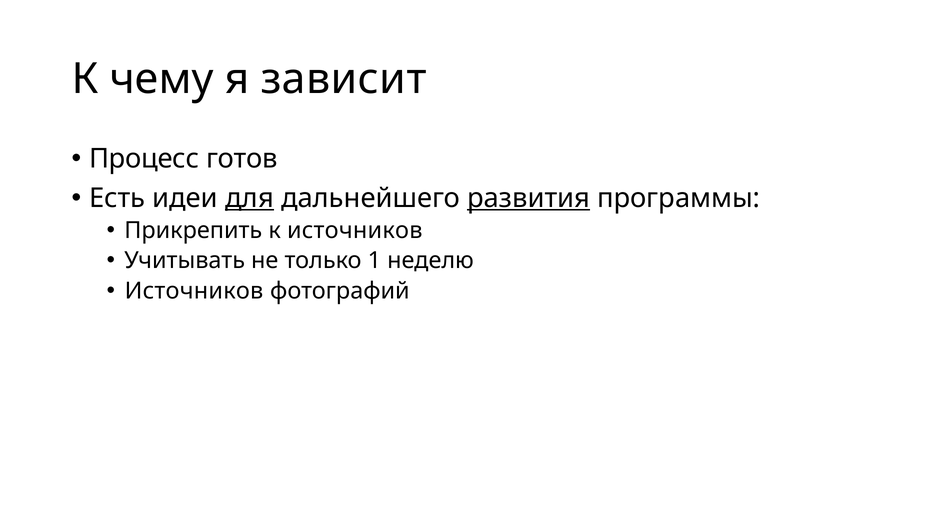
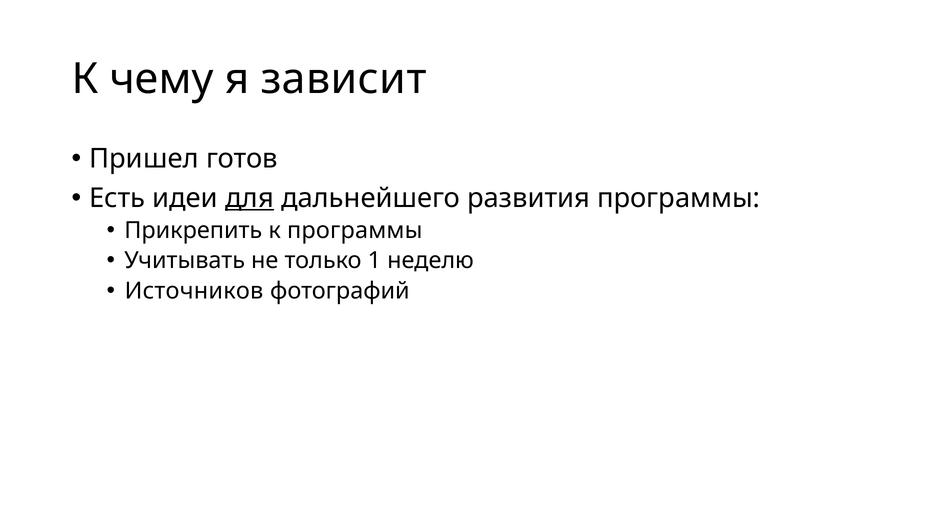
Процесс: Процесс -> Пришел
развития underline: present -> none
к источников: источников -> программы
